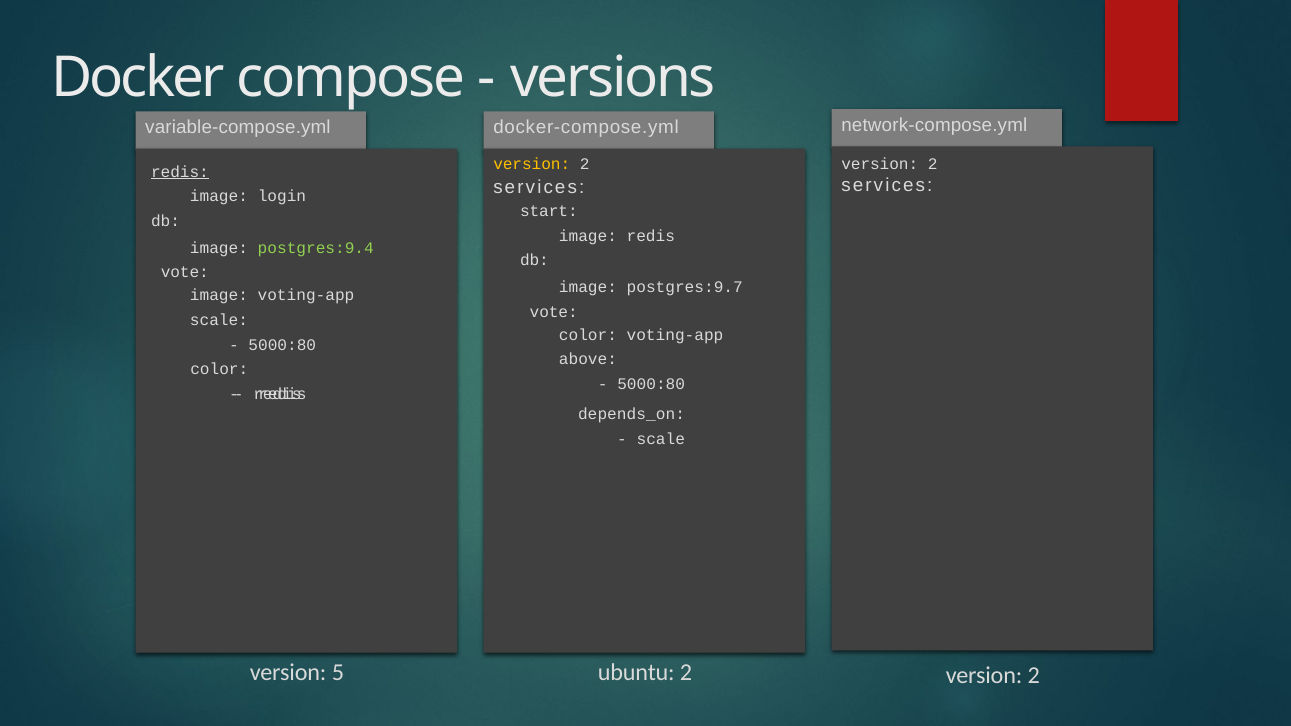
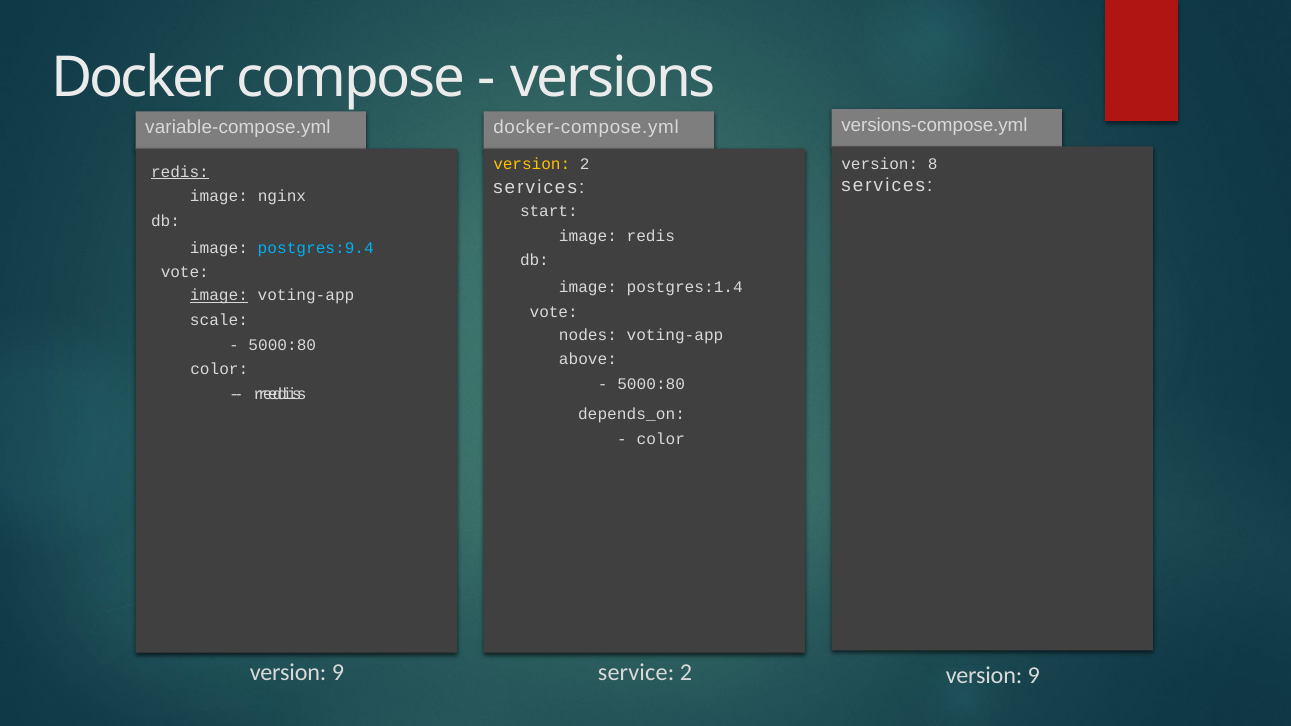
network-compose.yml: network-compose.yml -> versions-compose.yml
2 at (933, 164): 2 -> 8
login: login -> nginx
postgres:9.4 colour: light green -> light blue
postgres:9.7: postgres:9.7 -> postgres:1.4
image at (219, 296) underline: none -> present
color at (588, 335): color -> nodes
scale at (661, 439): scale -> color
5 at (338, 672): 5 -> 9
ubuntu: ubuntu -> service
2 at (1034, 676): 2 -> 9
